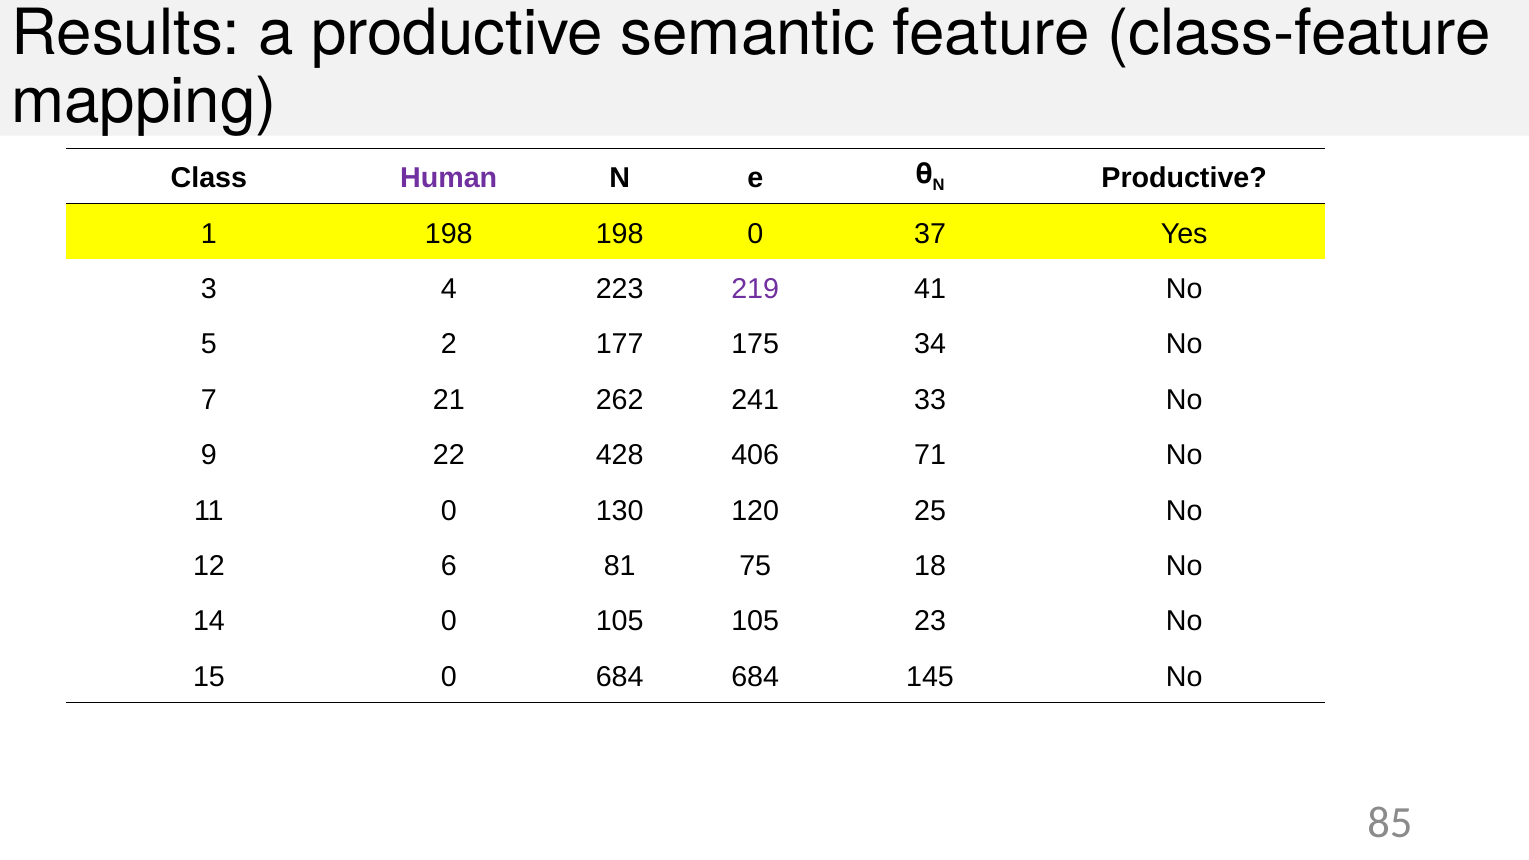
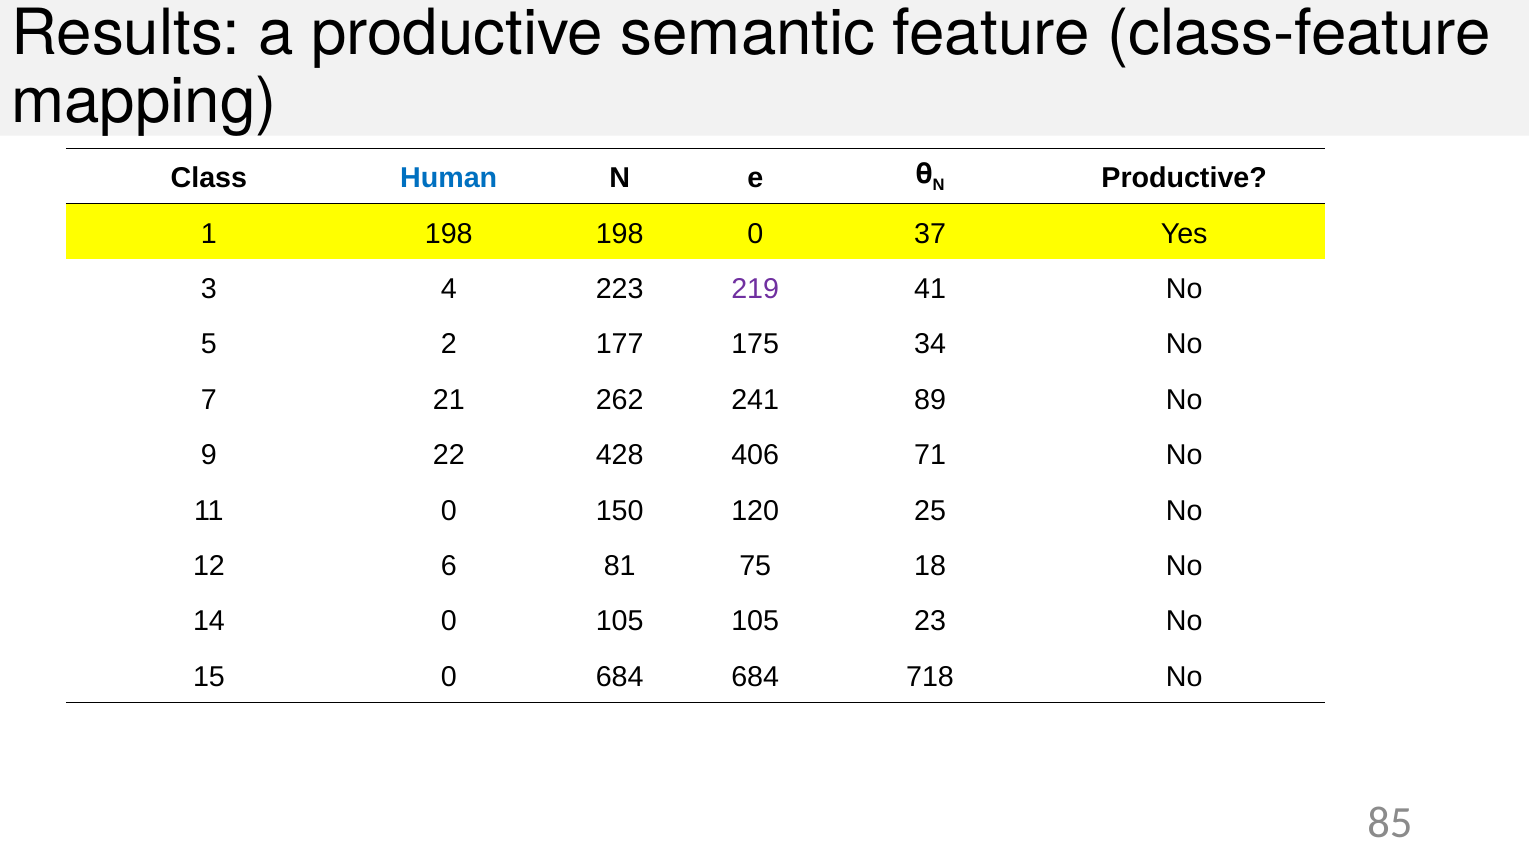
Human colour: purple -> blue
33: 33 -> 89
130: 130 -> 150
145: 145 -> 718
